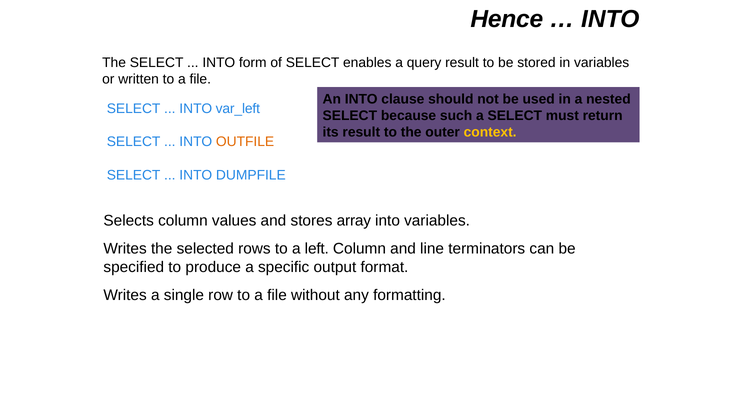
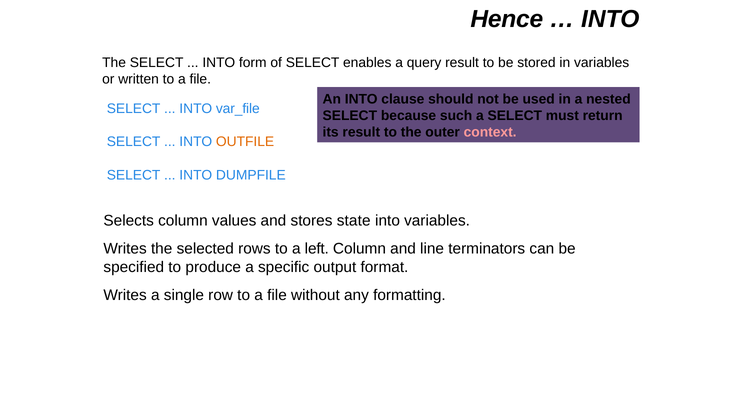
var_left: var_left -> var_file
context colour: yellow -> pink
array: array -> state
